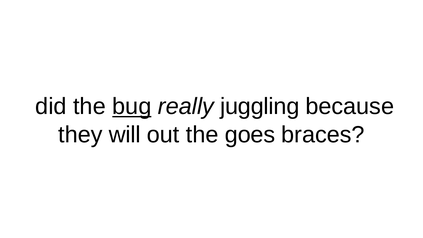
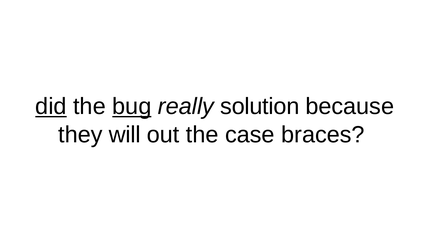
did underline: none -> present
juggling: juggling -> solution
goes: goes -> case
